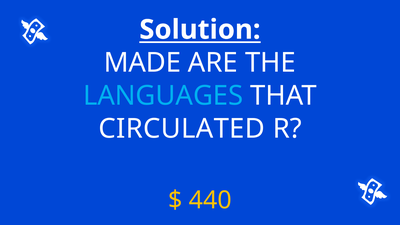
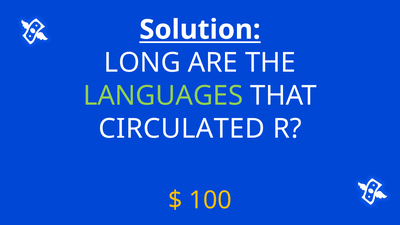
MADE: MADE -> LONG
LANGUAGES colour: light blue -> light green
440: 440 -> 100
